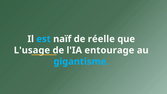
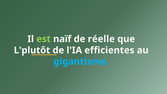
est colour: light blue -> light green
L'usage: L'usage -> L'plutôt
entourage: entourage -> efficientes
